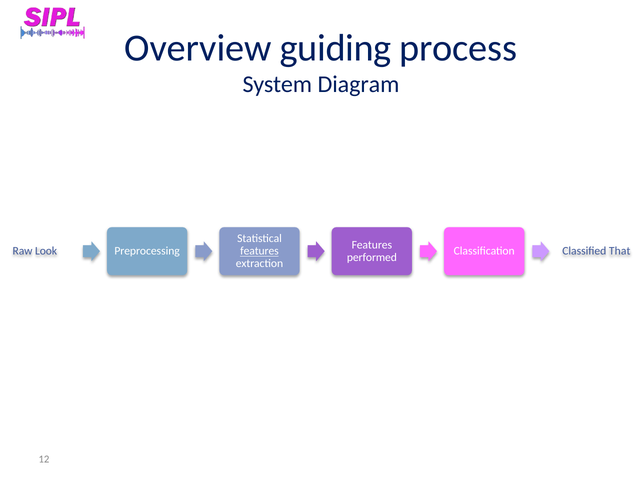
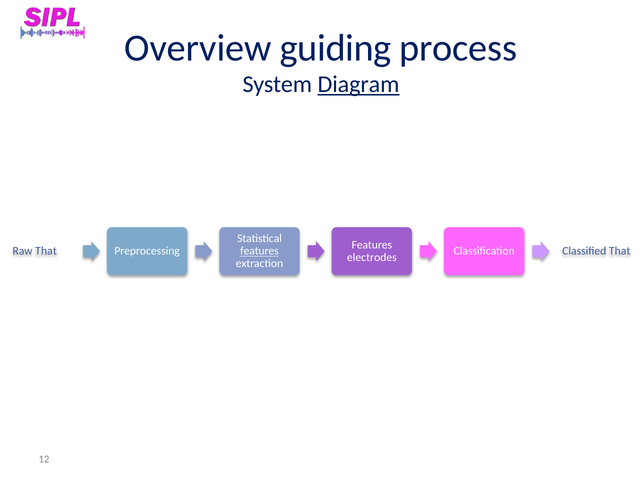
Diagram underline: none -> present
Raw Look: Look -> That
performed: performed -> electrodes
